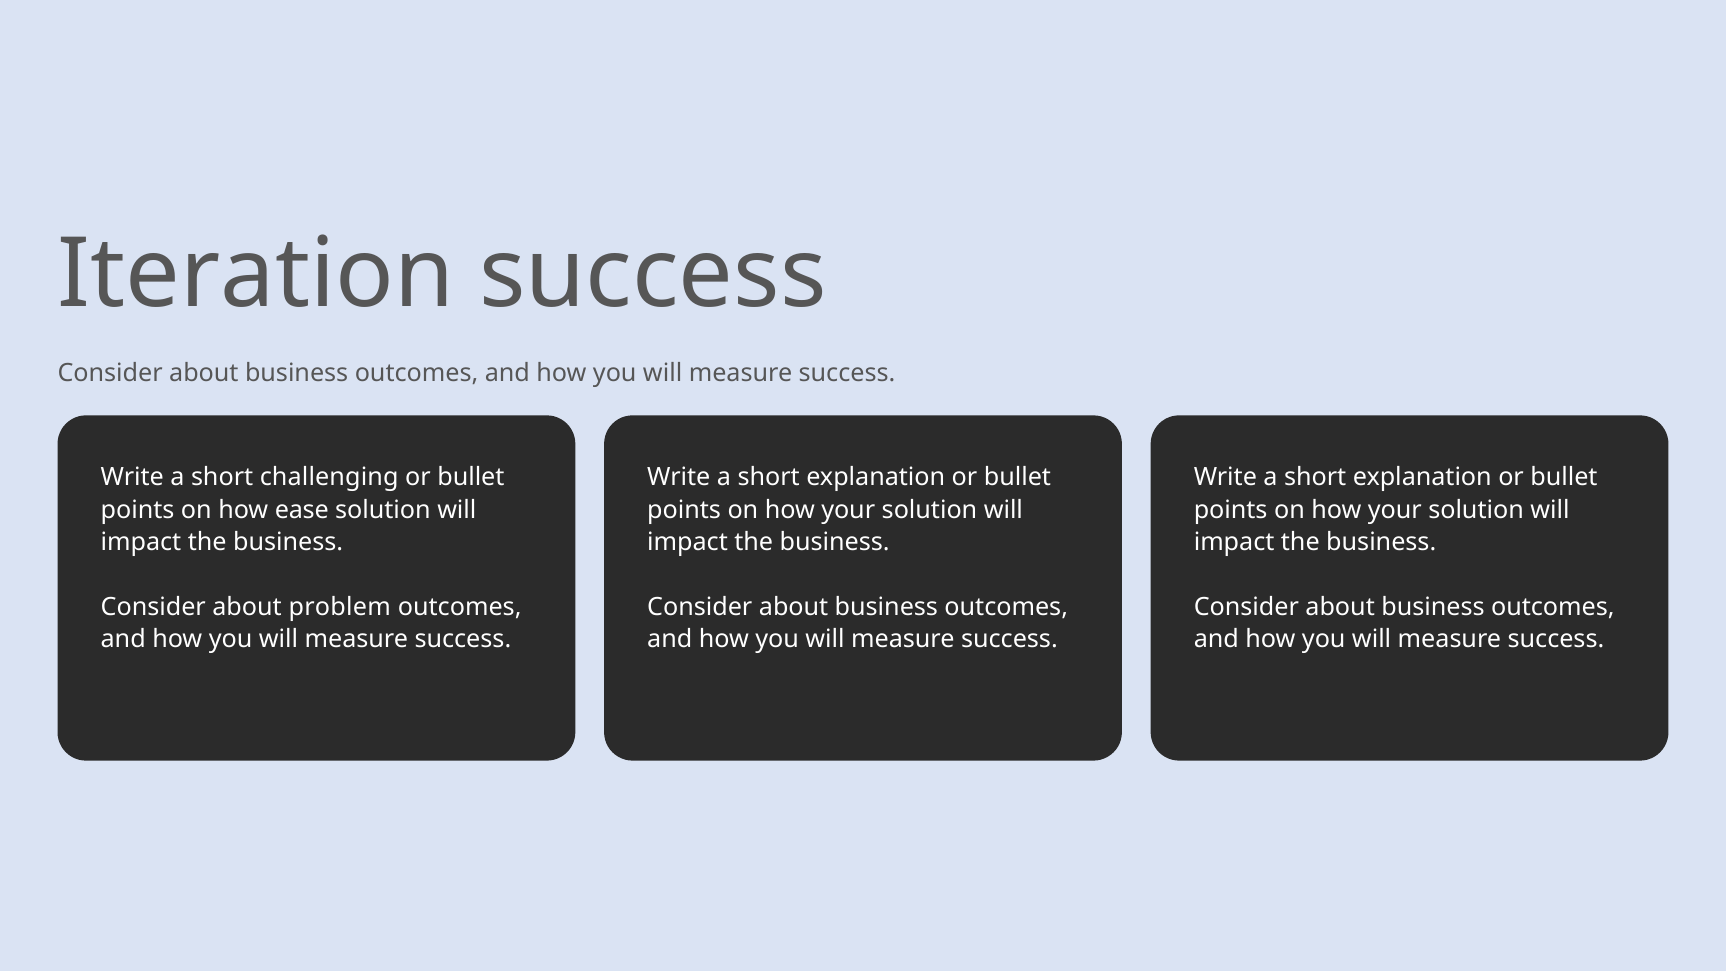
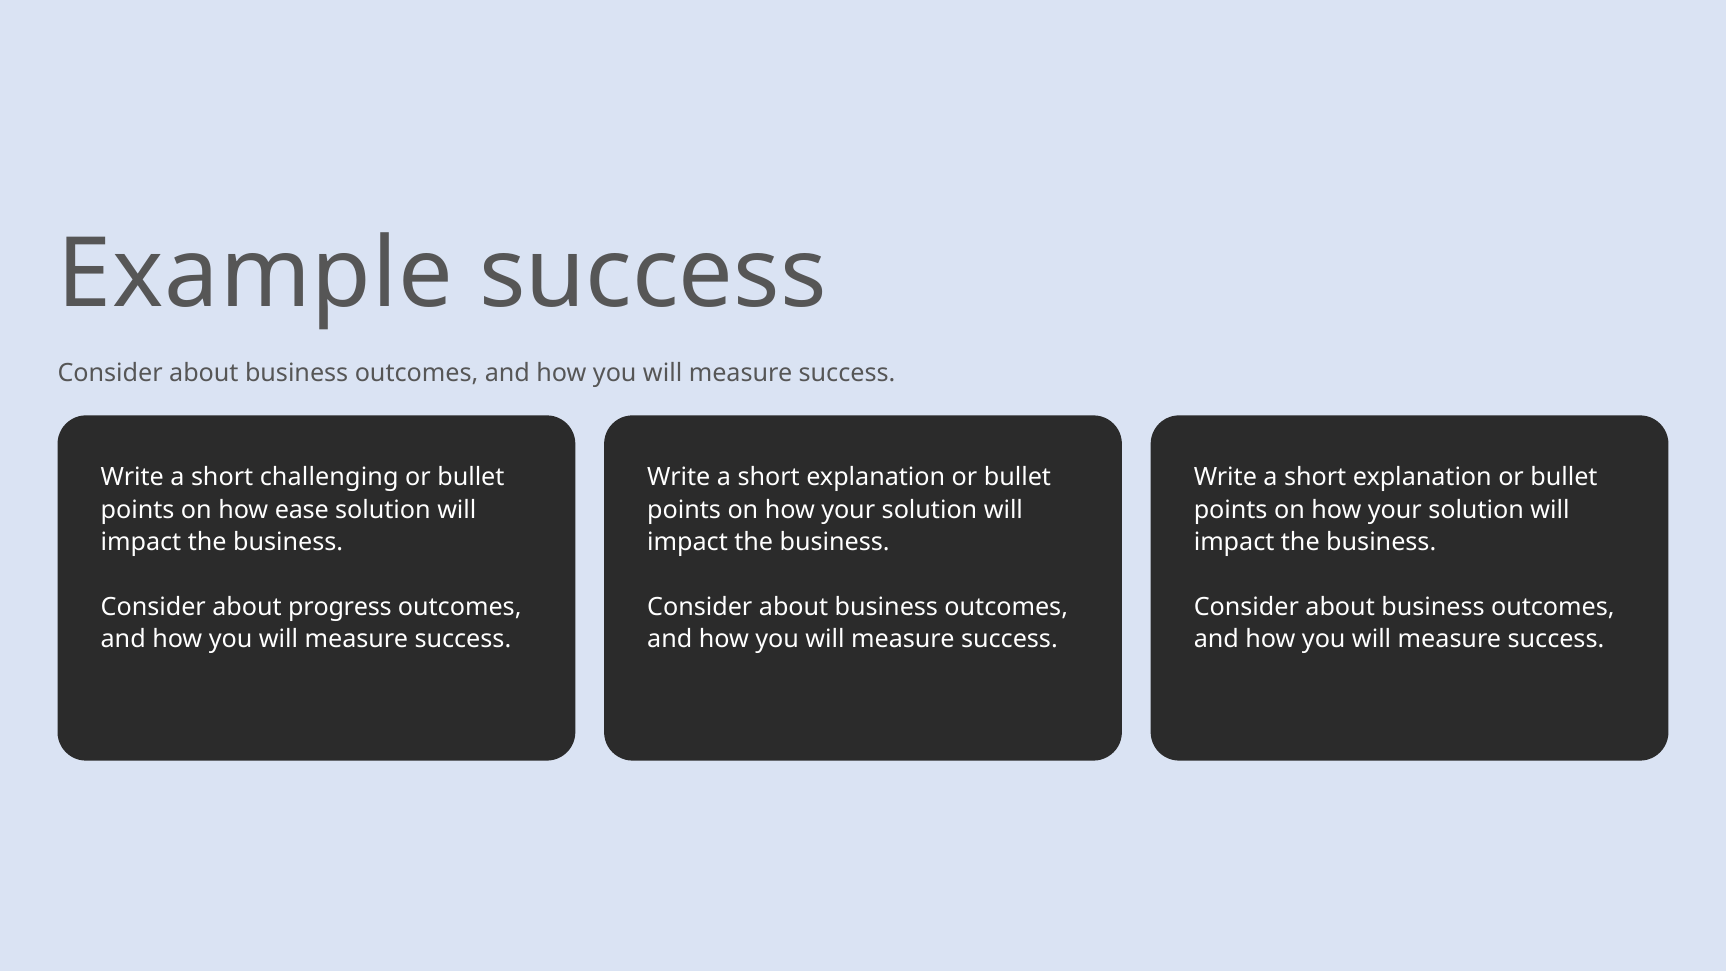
Iteration: Iteration -> Example
problem: problem -> progress
